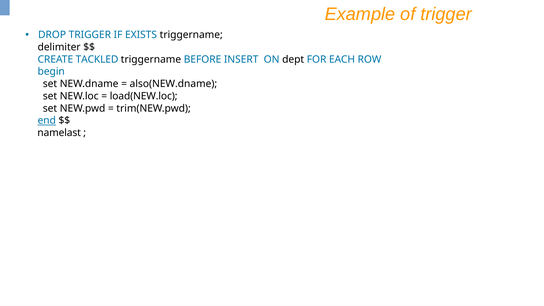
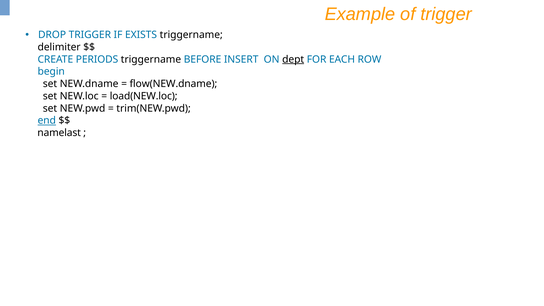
TACKLED: TACKLED -> PERIODS
dept underline: none -> present
also(NEW.dname: also(NEW.dname -> flow(NEW.dname
